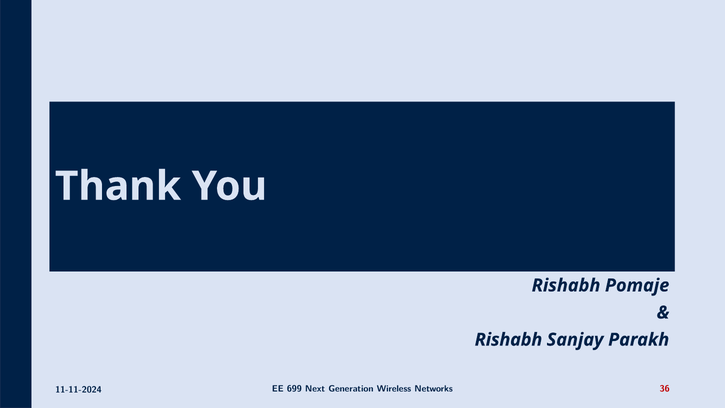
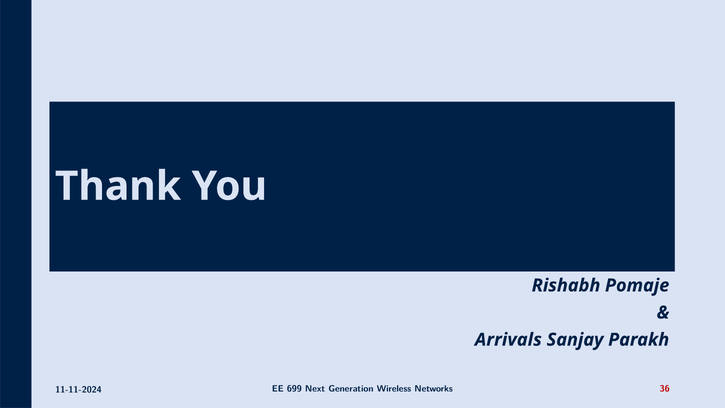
Rishabh at (508, 340): Rishabh -> Arrivals
